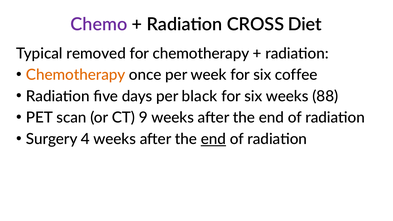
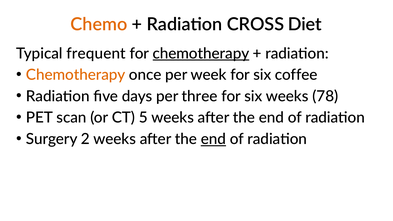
Chemo colour: purple -> orange
removed: removed -> frequent
chemotherapy at (201, 53) underline: none -> present
black: black -> three
88: 88 -> 78
9: 9 -> 5
4: 4 -> 2
